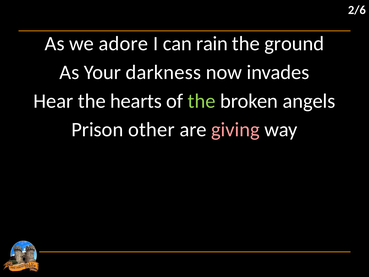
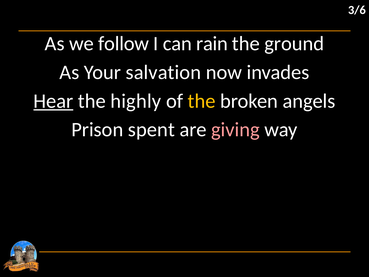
2/6: 2/6 -> 3/6
adore: adore -> follow
darkness: darkness -> salvation
Hear underline: none -> present
hearts: hearts -> highly
the at (202, 101) colour: light green -> yellow
other: other -> spent
